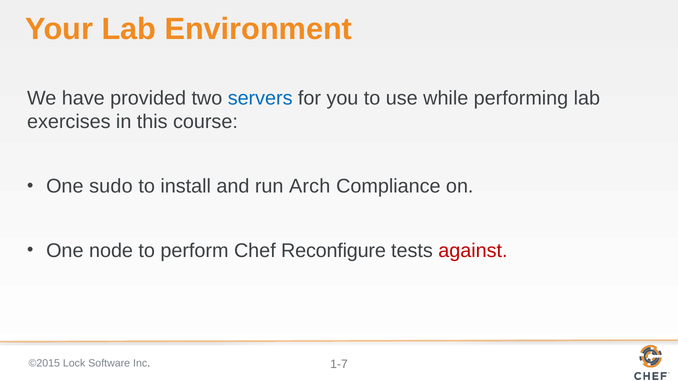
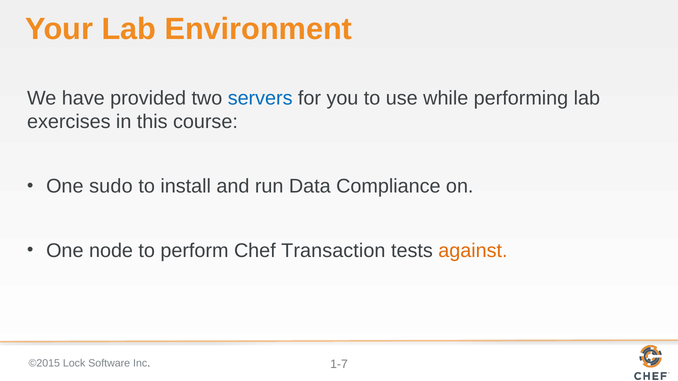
Arch: Arch -> Data
Reconfigure: Reconfigure -> Transaction
against colour: red -> orange
